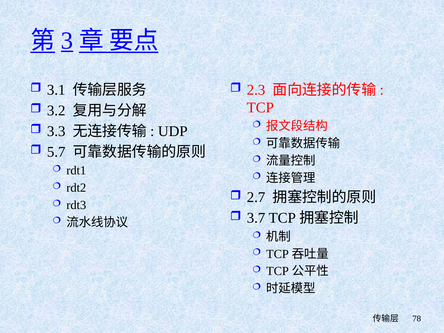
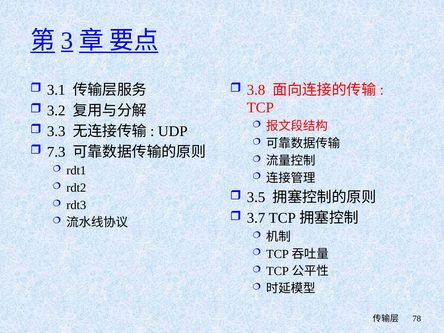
2.3: 2.3 -> 3.8
5.7: 5.7 -> 7.3
2.7: 2.7 -> 3.5
